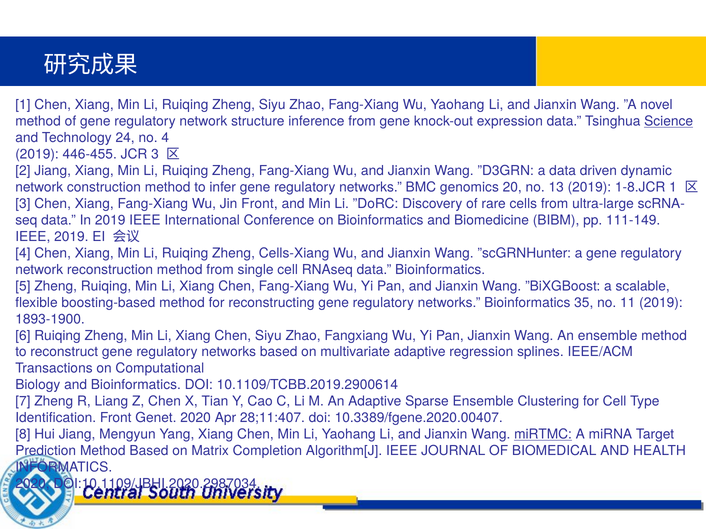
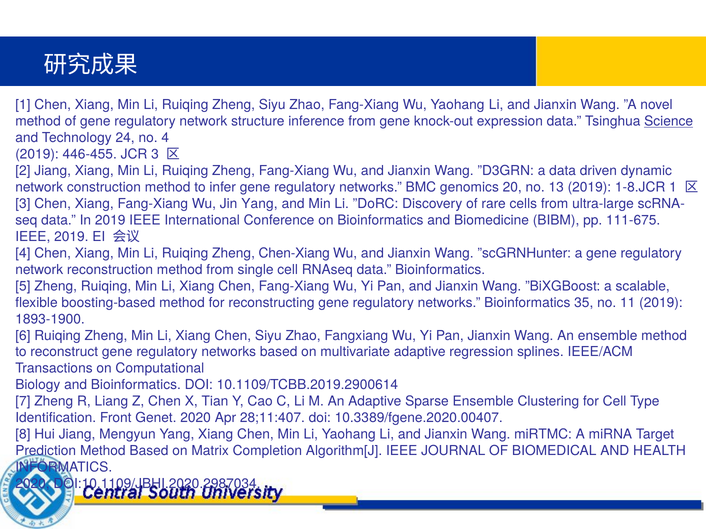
Jin Front: Front -> Yang
111-149: 111-149 -> 111-675
Cells-Xiang: Cells-Xiang -> Chen-Xiang
miRTMC underline: present -> none
